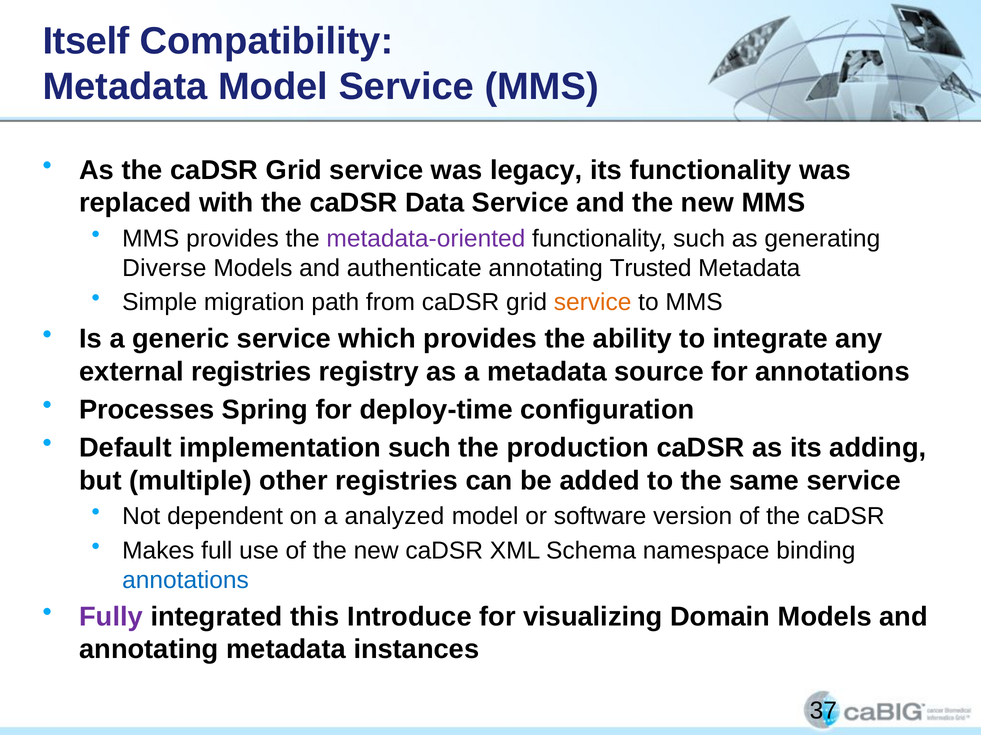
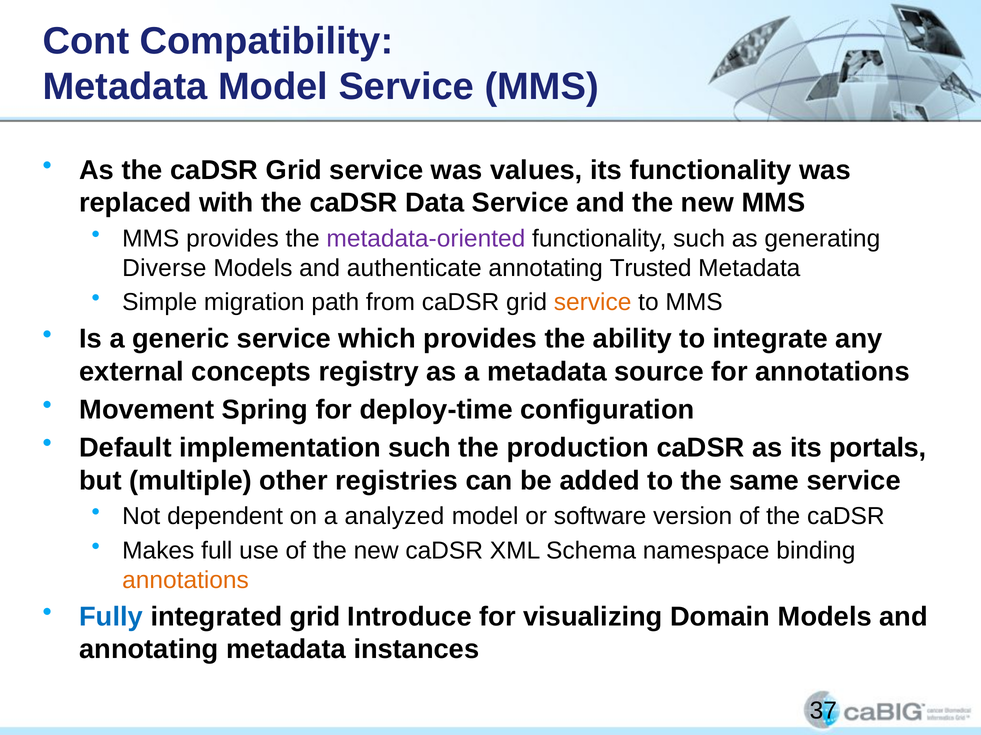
Itself: Itself -> Cont
legacy: legacy -> values
external registries: registries -> concepts
Processes: Processes -> Movement
adding: adding -> portals
annotations at (186, 581) colour: blue -> orange
Fully colour: purple -> blue
integrated this: this -> grid
